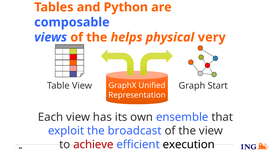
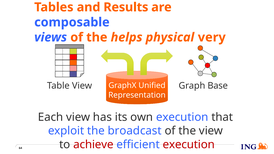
Python: Python -> Results
Start: Start -> Base
own ensemble: ensemble -> execution
execution at (189, 145) colour: black -> red
